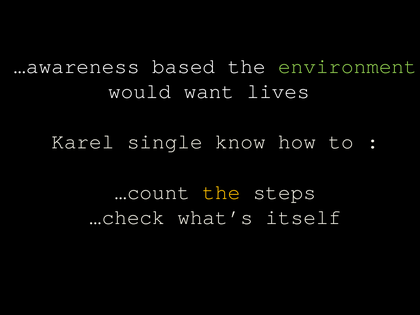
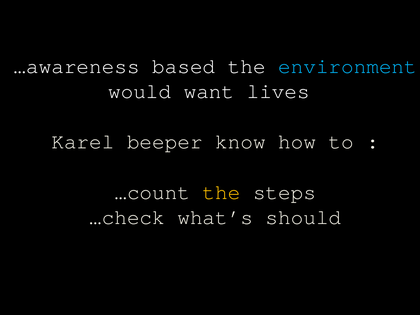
environment colour: light green -> light blue
single: single -> beeper
itself: itself -> should
